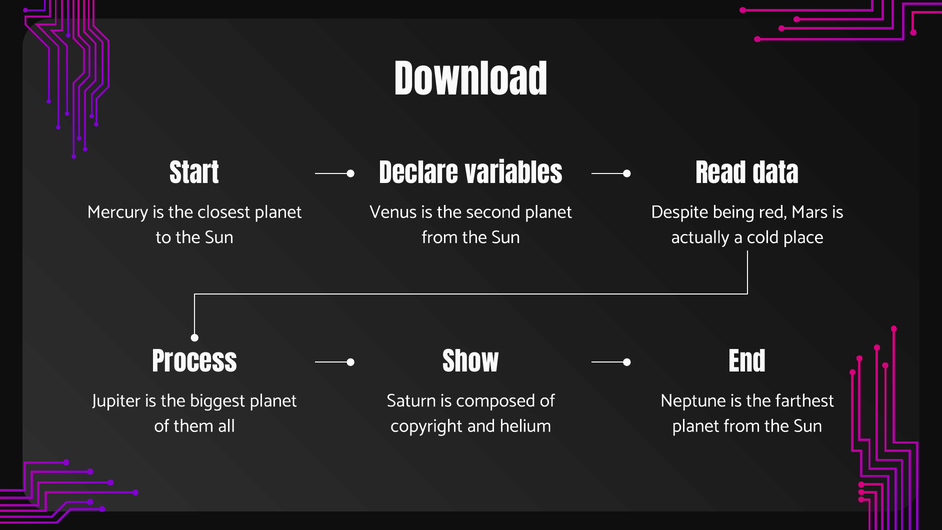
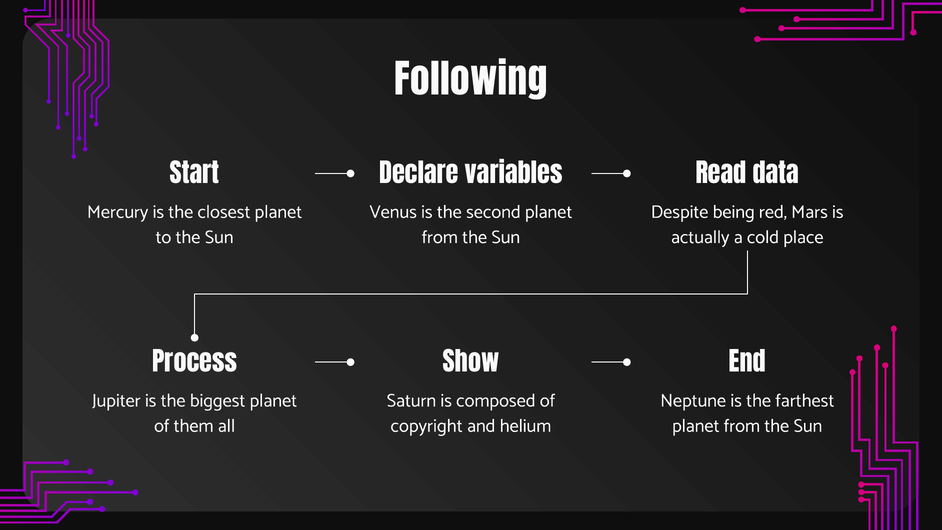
Download: Download -> Following
